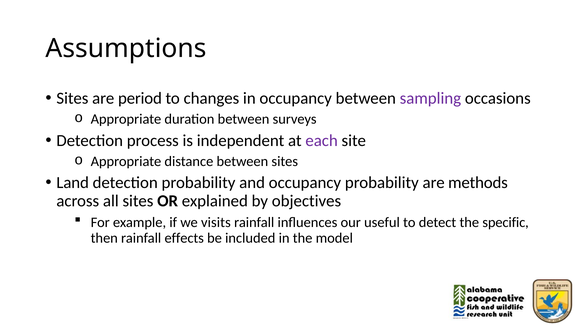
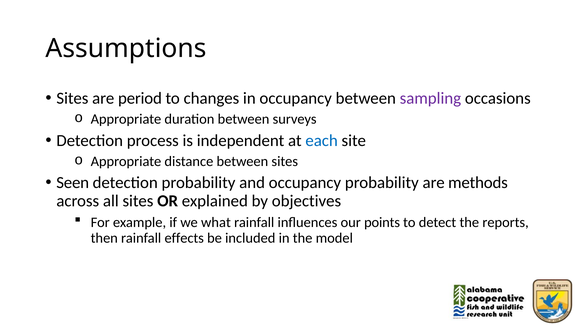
each colour: purple -> blue
Land: Land -> Seen
visits: visits -> what
useful: useful -> points
specific: specific -> reports
